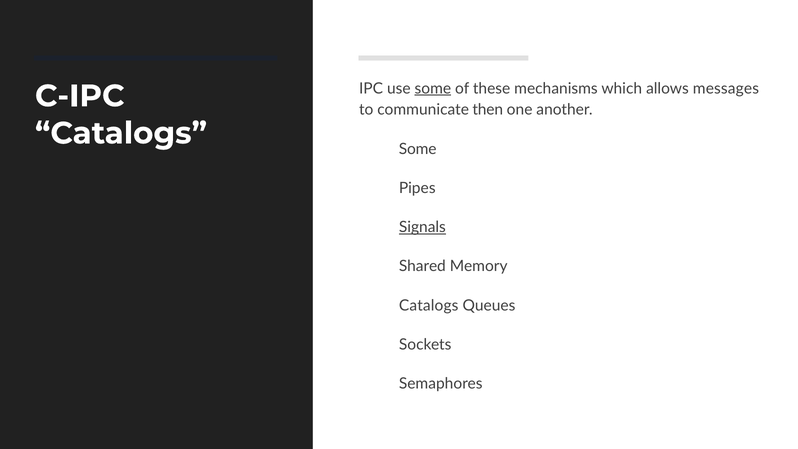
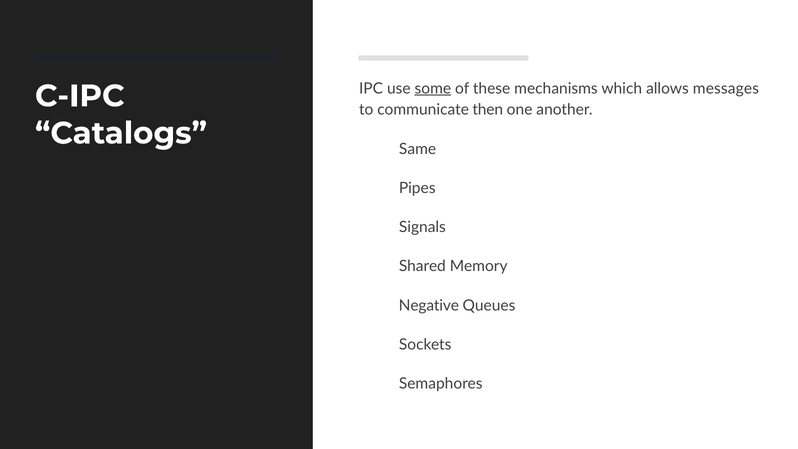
Some at (418, 149): Some -> Same
Signals underline: present -> none
Catalogs at (429, 305): Catalogs -> Negative
